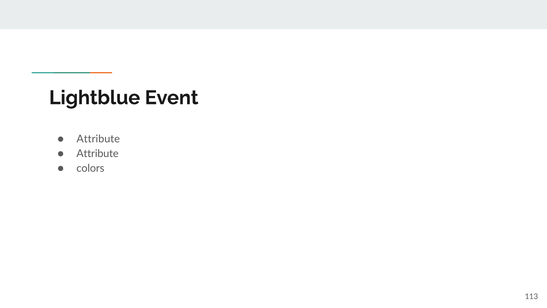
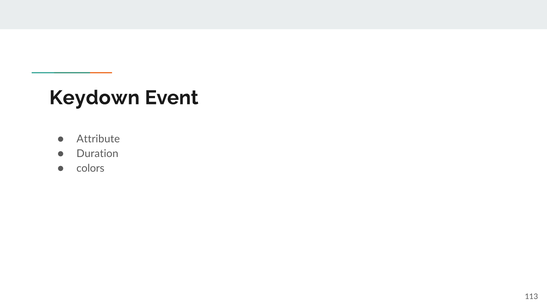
Lightblue: Lightblue -> Keydown
Attribute at (98, 154): Attribute -> Duration
